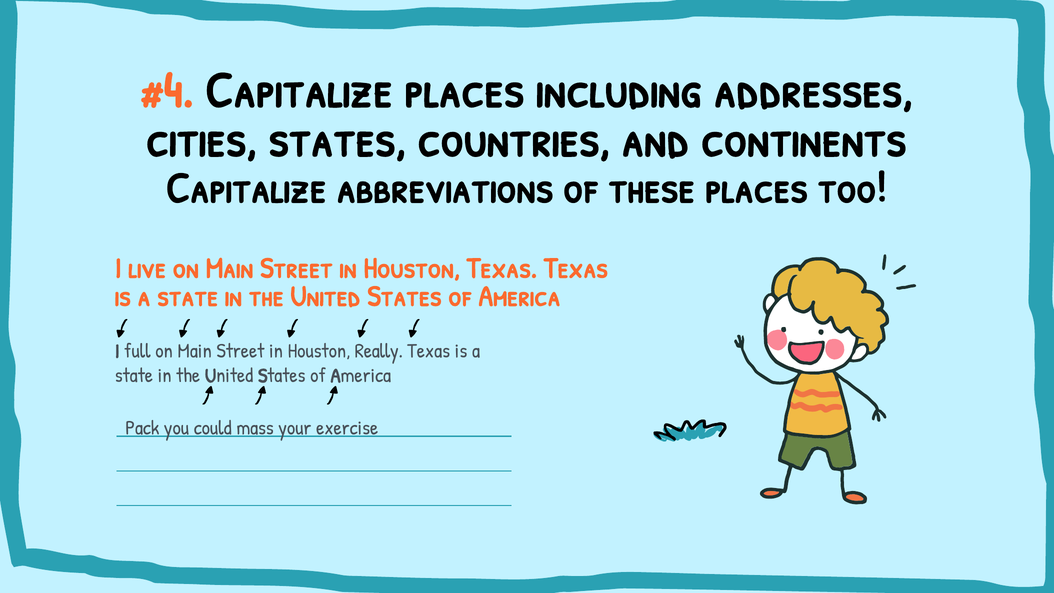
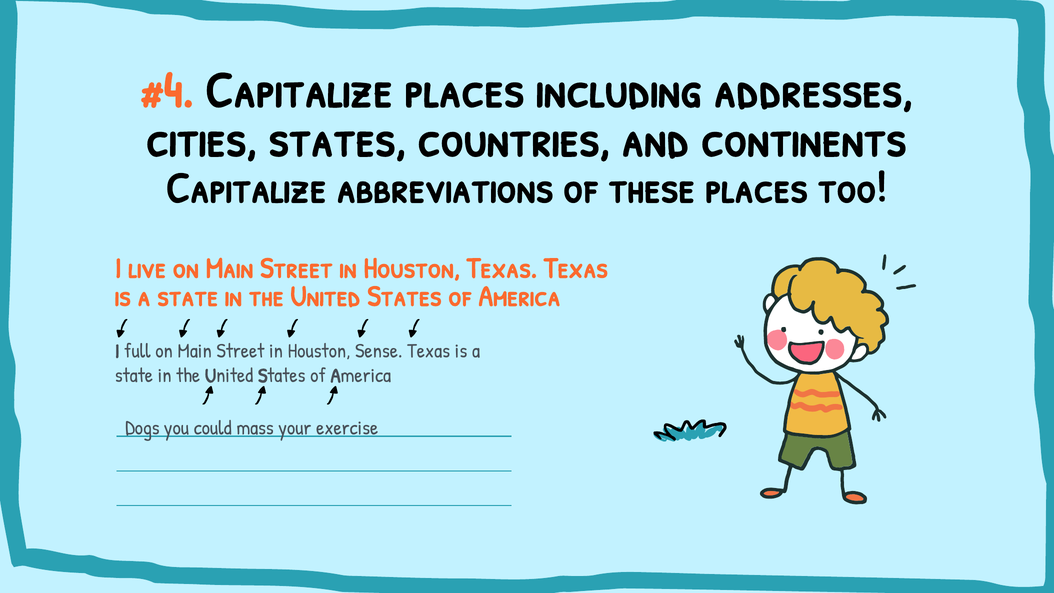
Really: Really -> Sense
Pack: Pack -> Dogs
